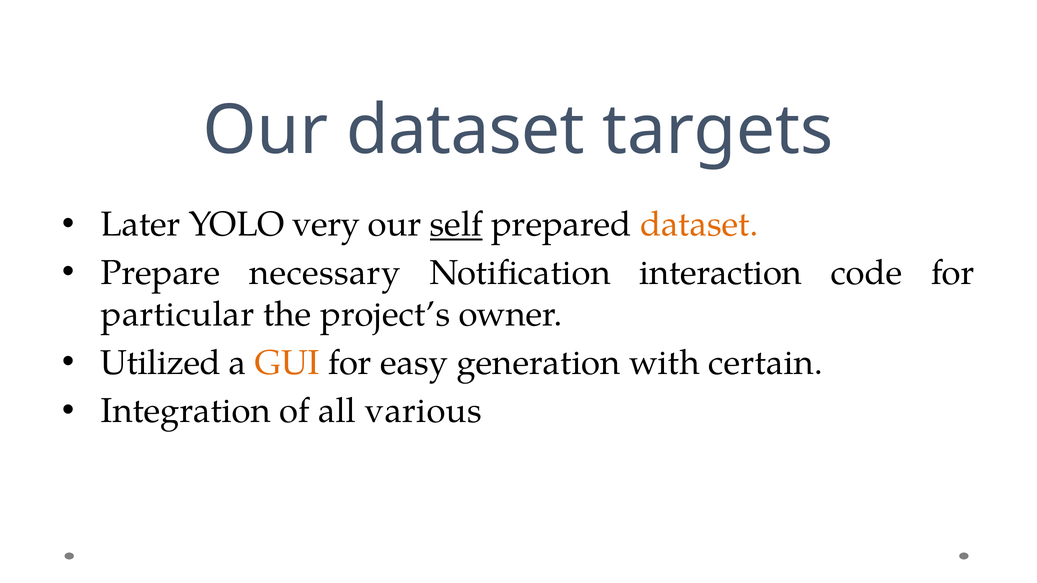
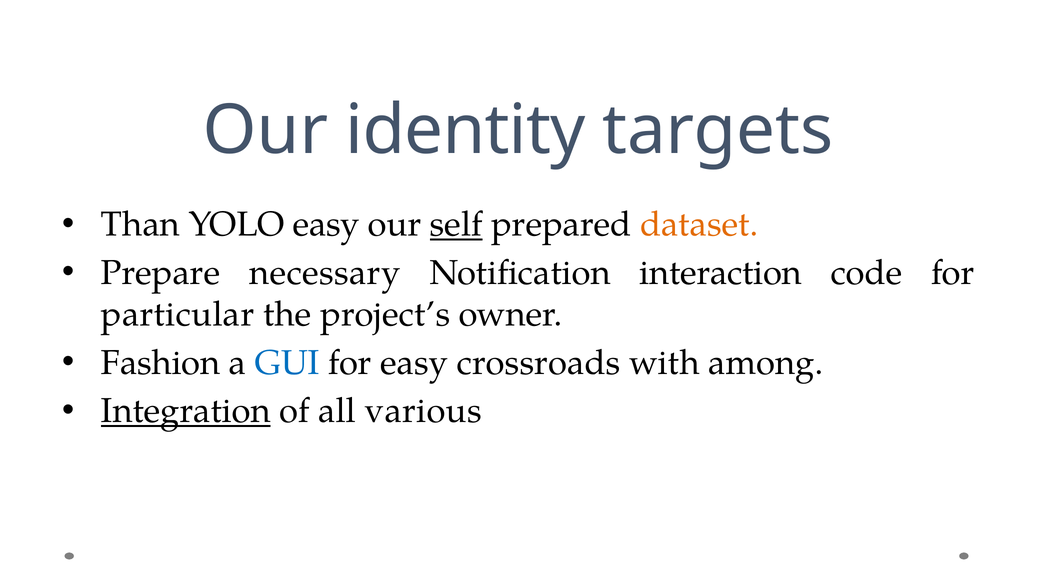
Our dataset: dataset -> identity
Later: Later -> Than
YOLO very: very -> easy
Utilized: Utilized -> Fashion
GUI colour: orange -> blue
generation: generation -> crossroads
certain: certain -> among
Integration underline: none -> present
